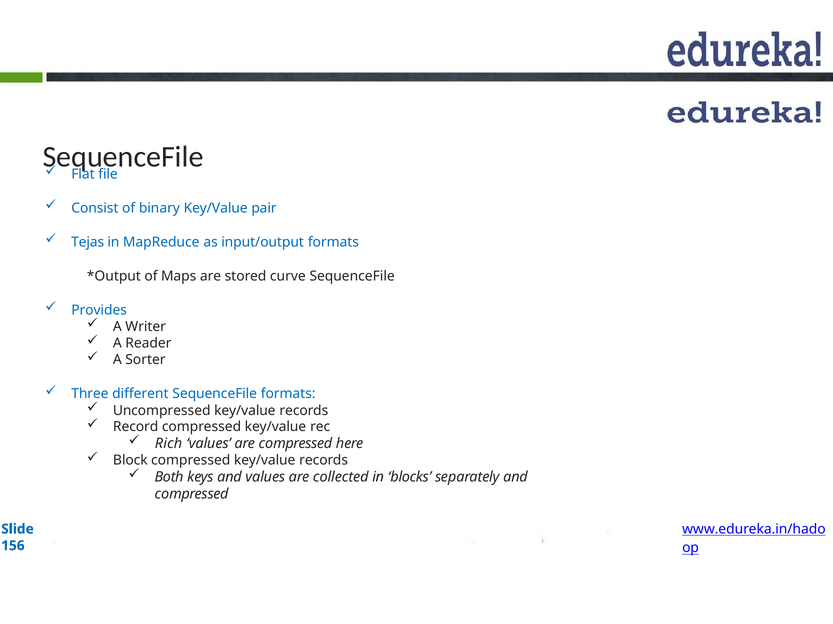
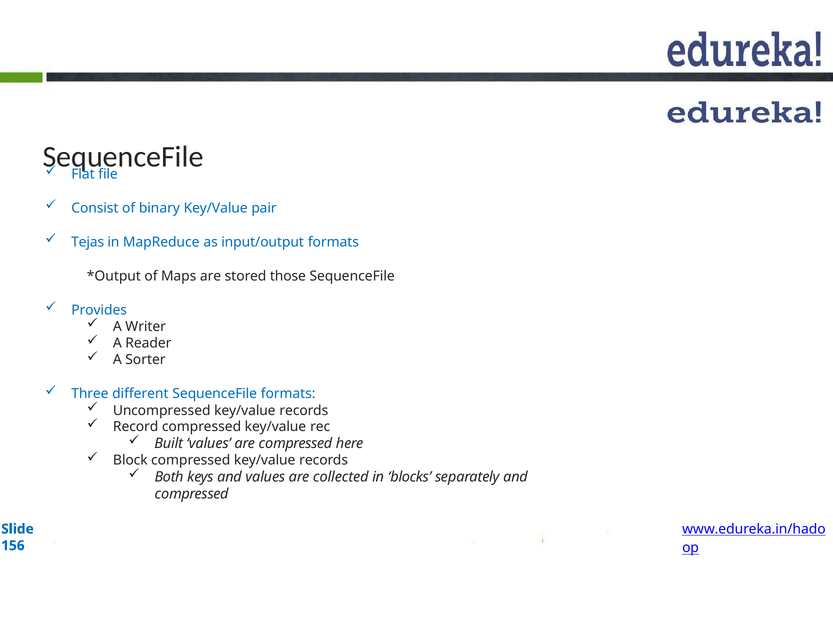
curve: curve -> those
Rich: Rich -> Built
